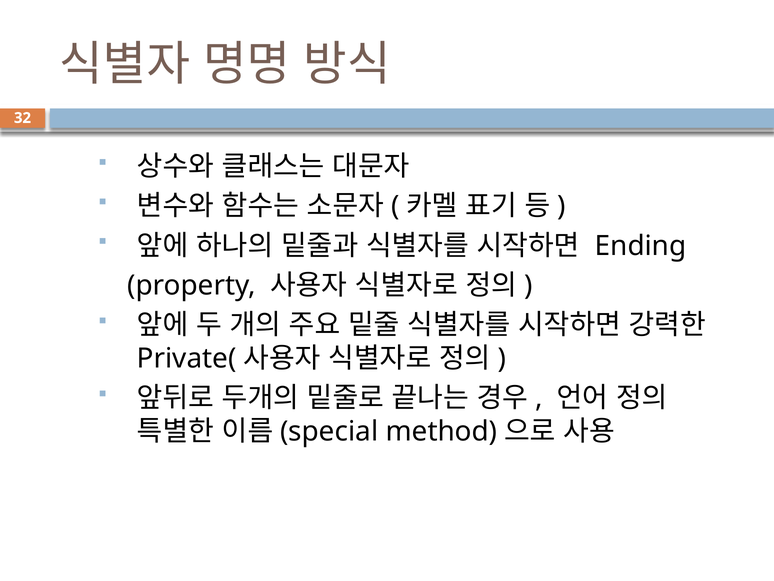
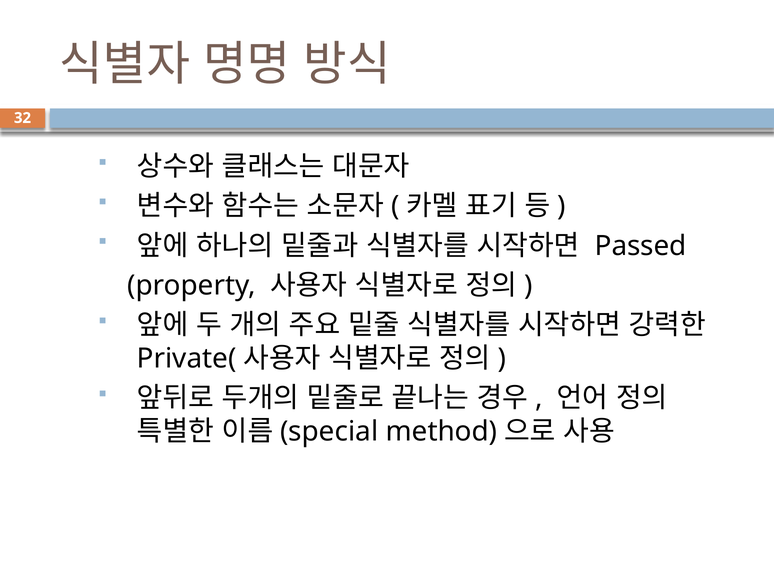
Ending: Ending -> Passed
